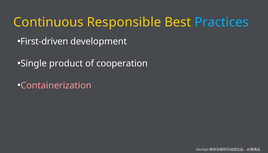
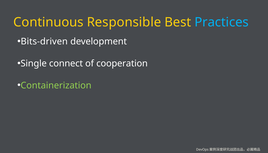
First-driven: First-driven -> Bits-driven
product: product -> connect
Containerization colour: pink -> light green
